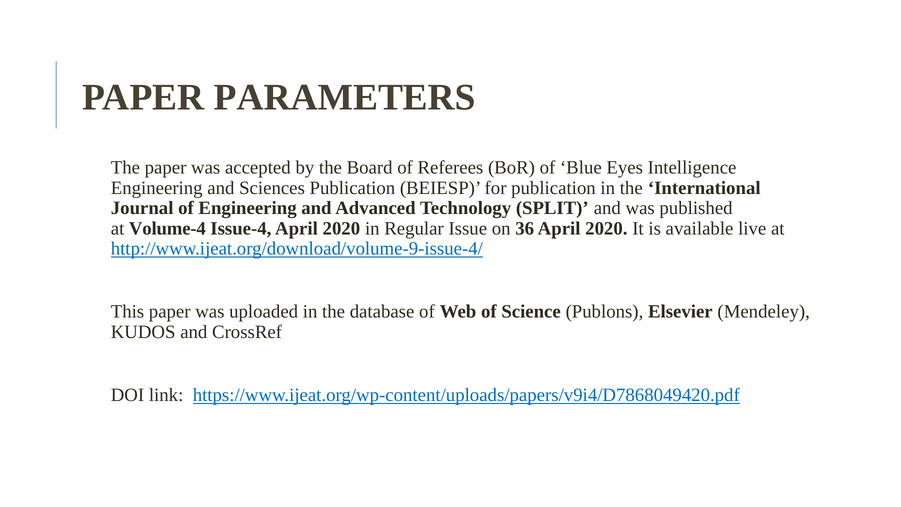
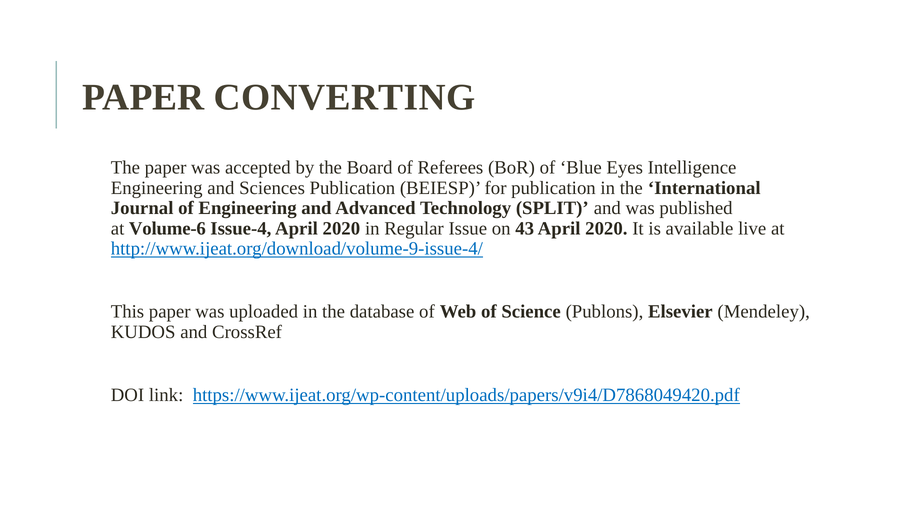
PARAMETERS: PARAMETERS -> CONVERTING
Volume-4: Volume-4 -> Volume-6
36: 36 -> 43
